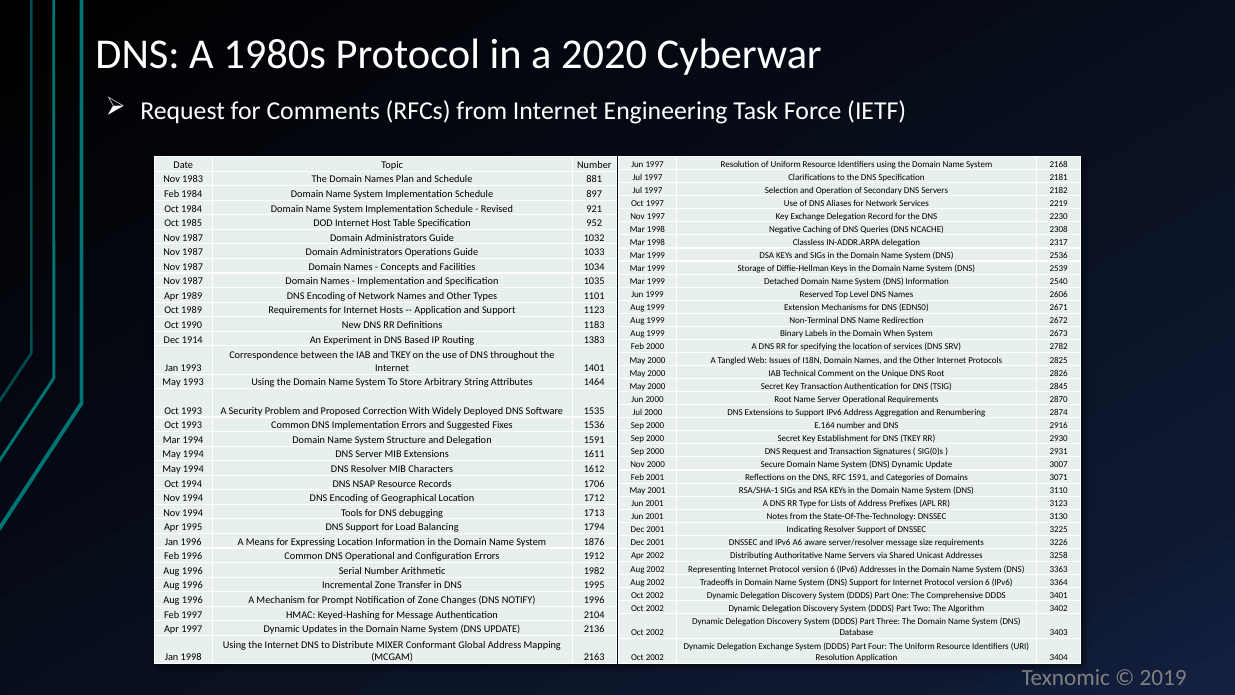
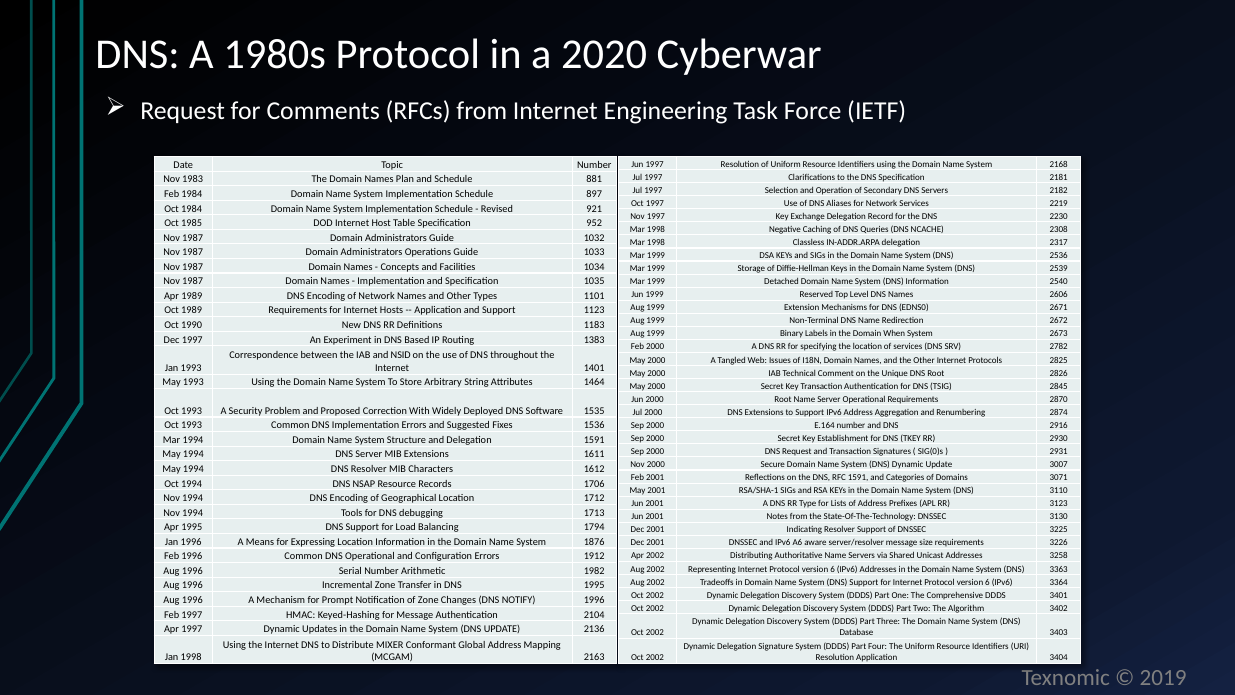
Dec 1914: 1914 -> 1997
and TKEY: TKEY -> NSID
Delegation Exchange: Exchange -> Signature
